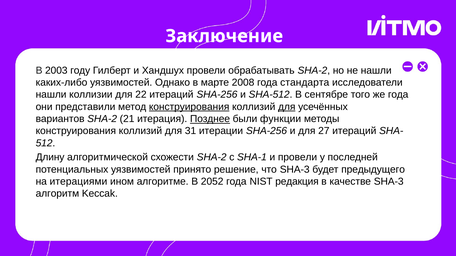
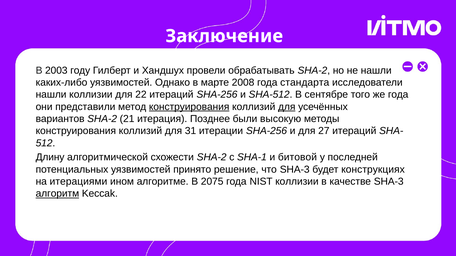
Позднее underline: present -> none
функции: функции -> высокую
и провели: провели -> битовой
предыдущего: предыдущего -> конструкциях
2052: 2052 -> 2075
NIST редакция: редакция -> коллизии
алгоритм underline: none -> present
